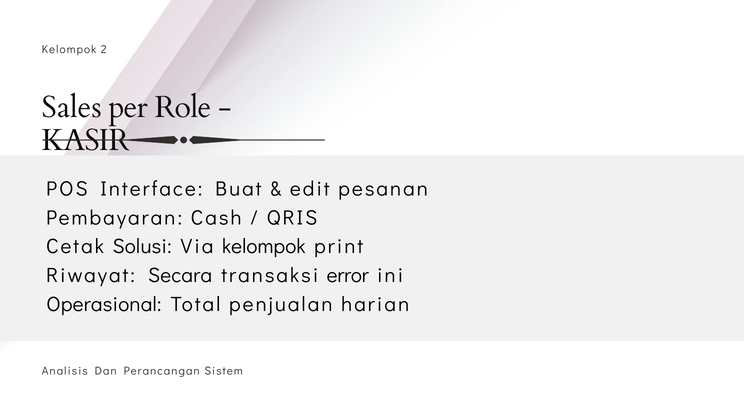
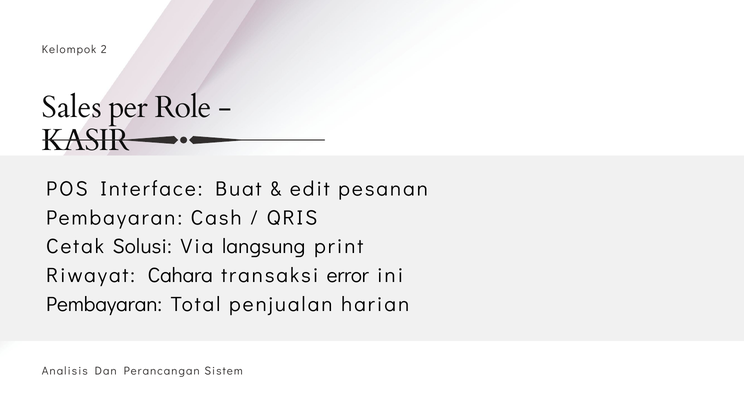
Via kelompok: kelompok -> langsung
Secara: Secara -> Cahara
Operasional at (104, 305): Operasional -> Pembayaran
